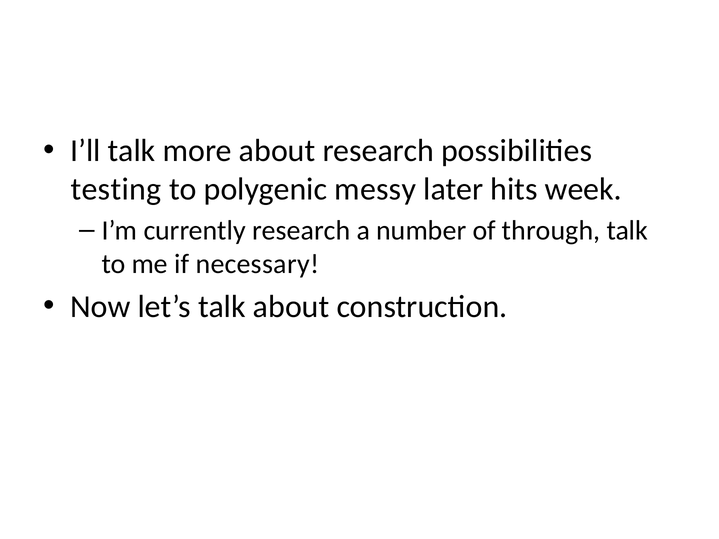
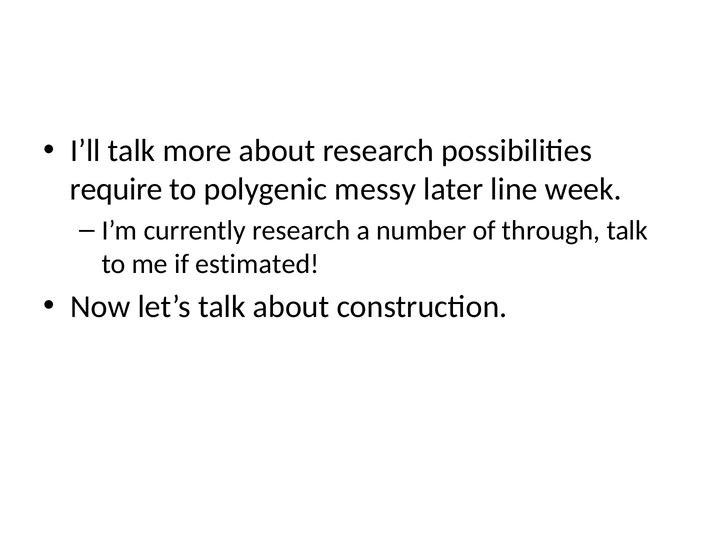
testing: testing -> require
hits: hits -> line
necessary: necessary -> estimated
